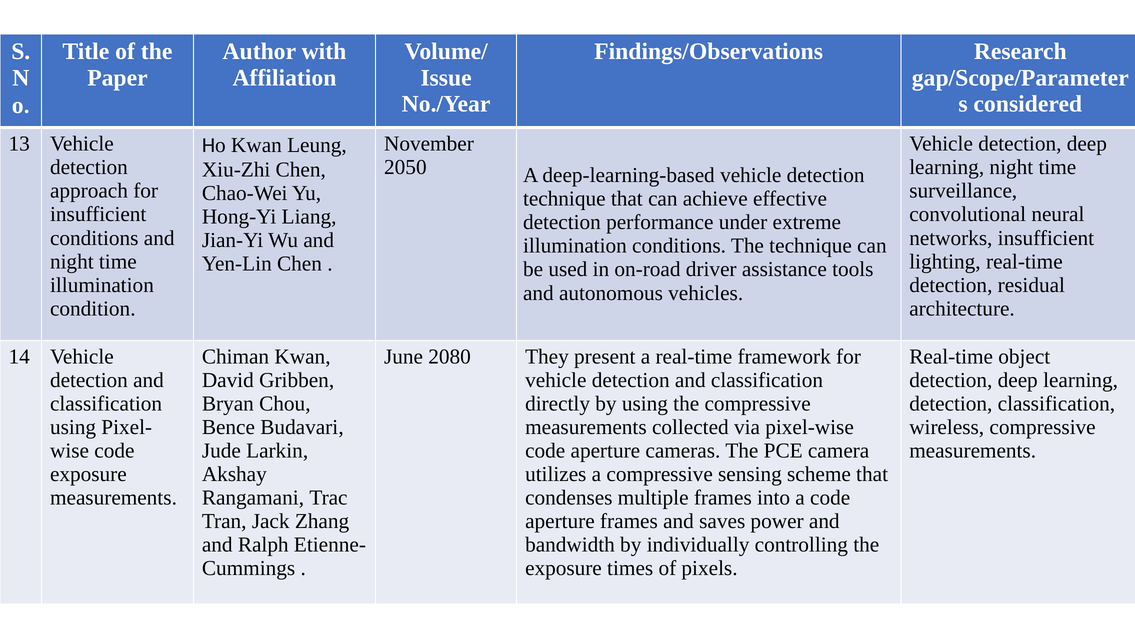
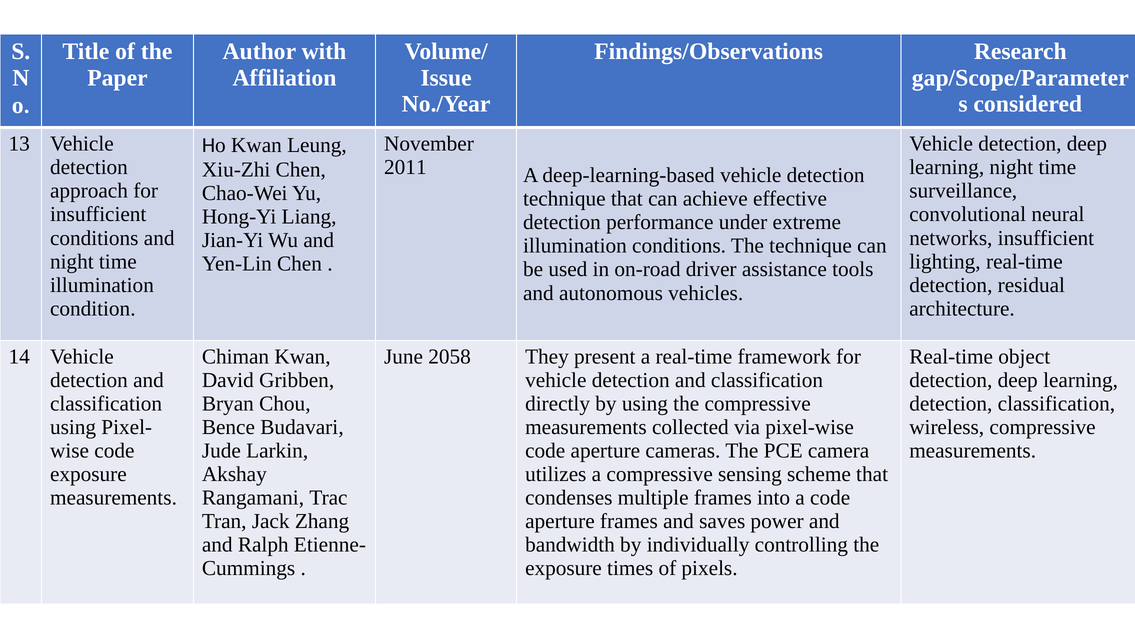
2050: 2050 -> 2011
2080: 2080 -> 2058
